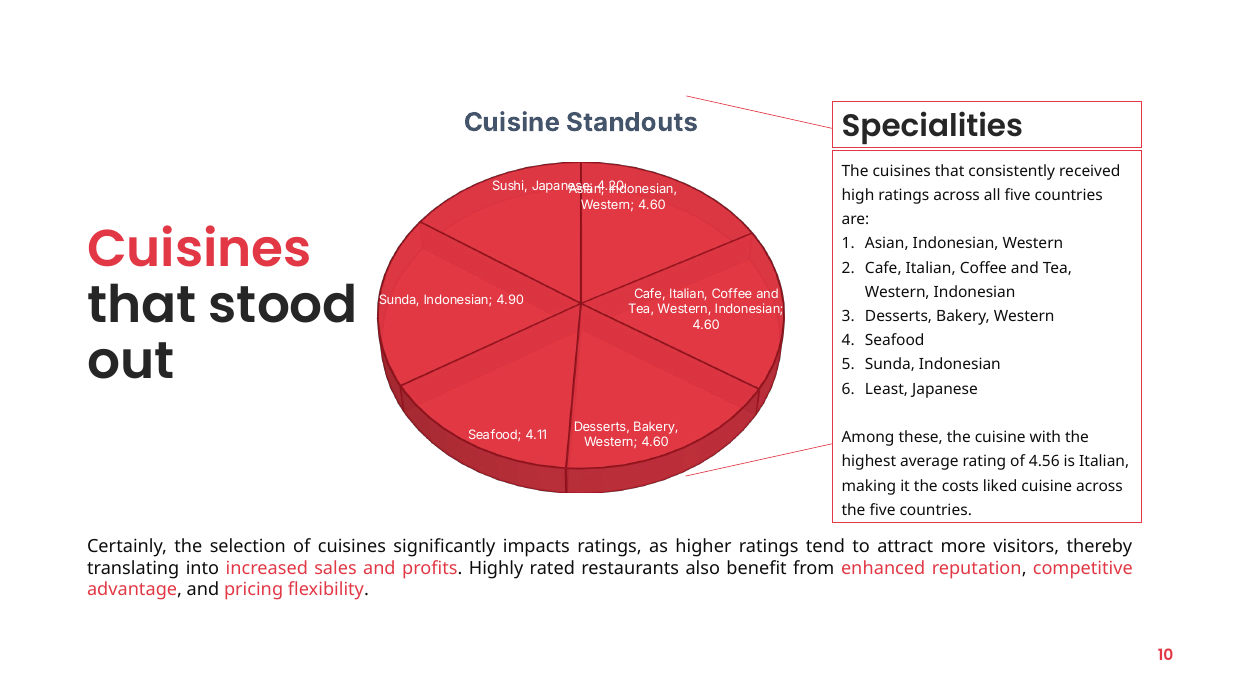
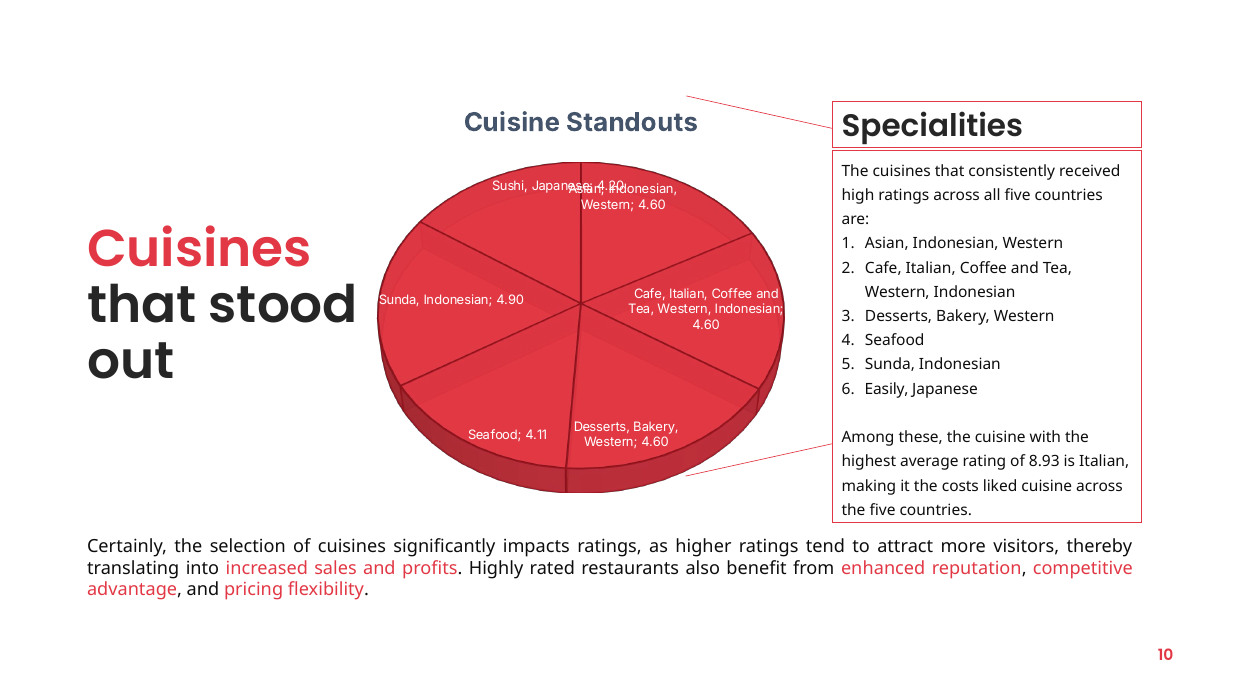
Least: Least -> Easily
4.56: 4.56 -> 8.93
